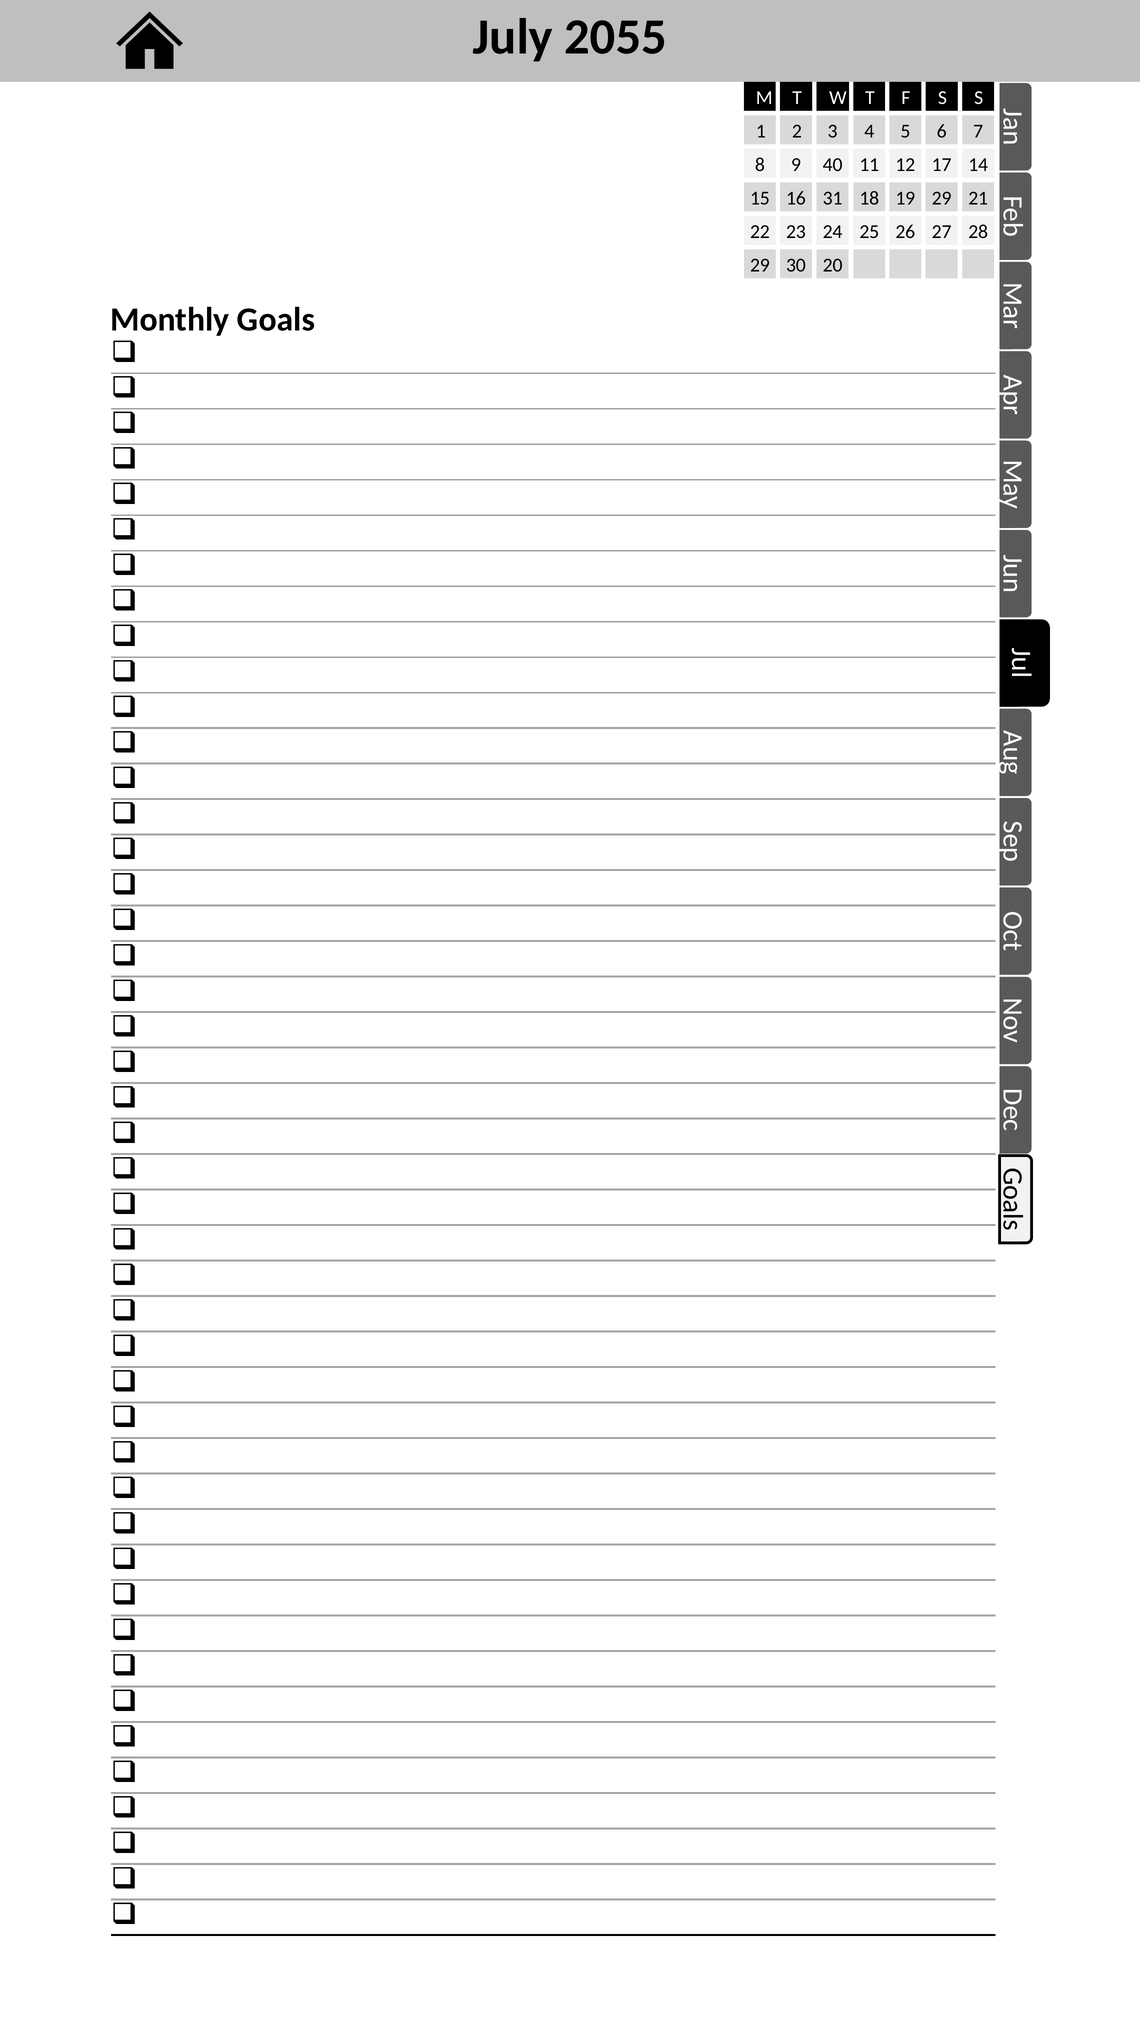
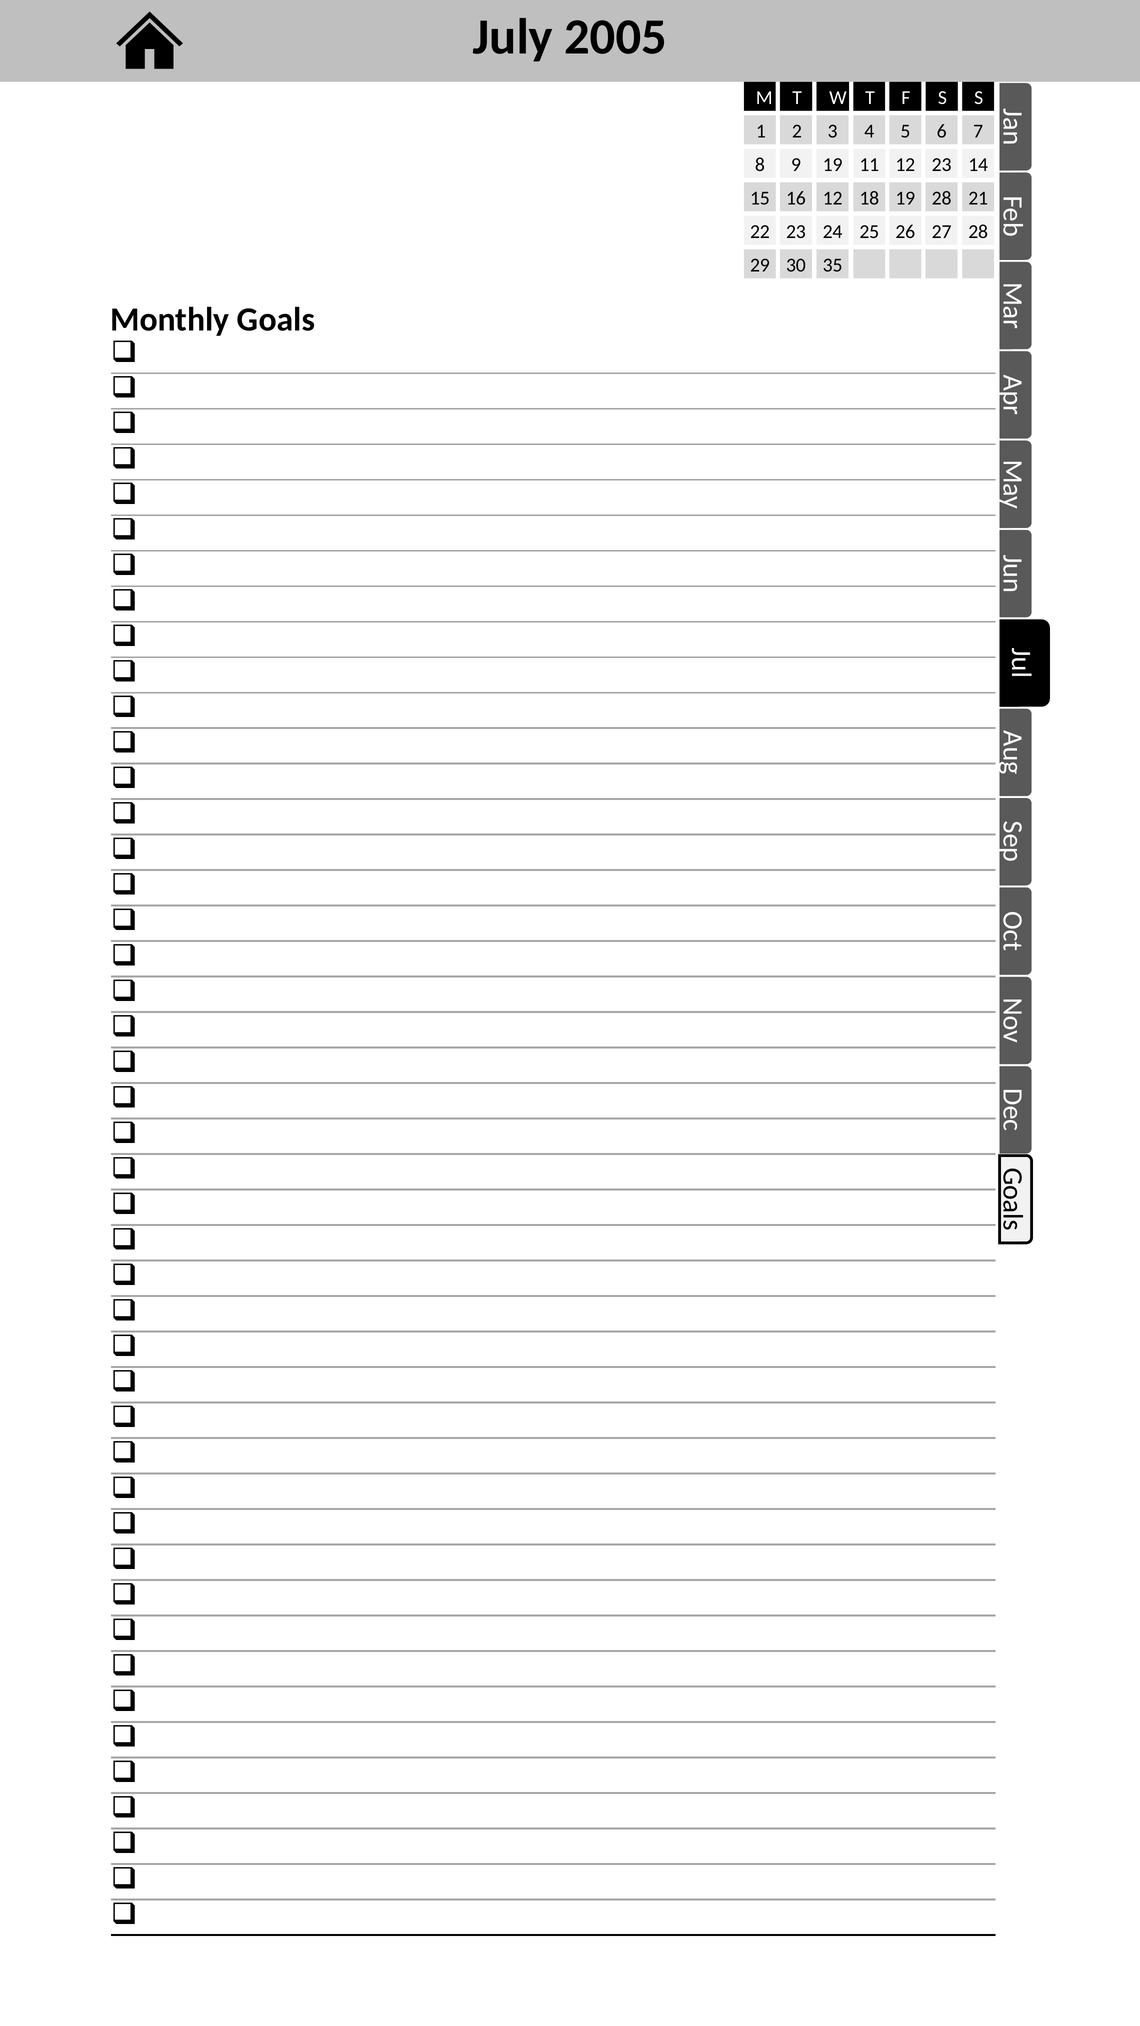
2055: 2055 -> 2005
9 40: 40 -> 19
12 17: 17 -> 23
16 31: 31 -> 12
19 29: 29 -> 28
20: 20 -> 35
